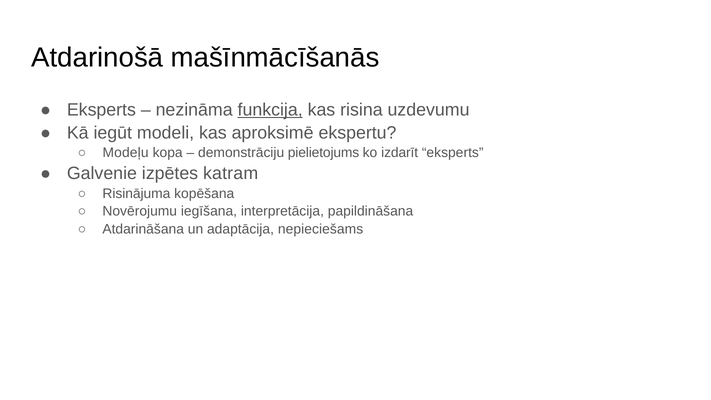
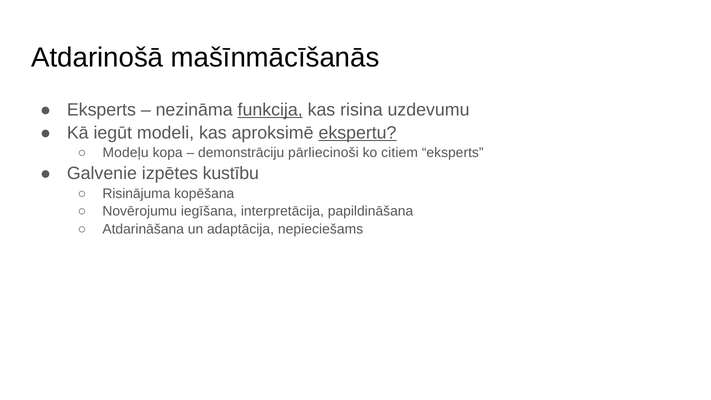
ekspertu underline: none -> present
pielietojums: pielietojums -> pārliecinoši
izdarīt: izdarīt -> citiem
katram: katram -> kustību
